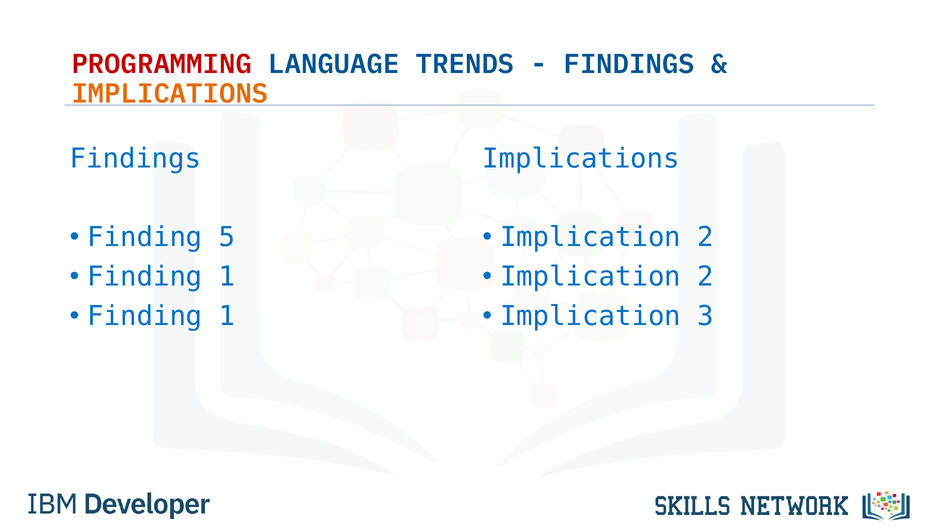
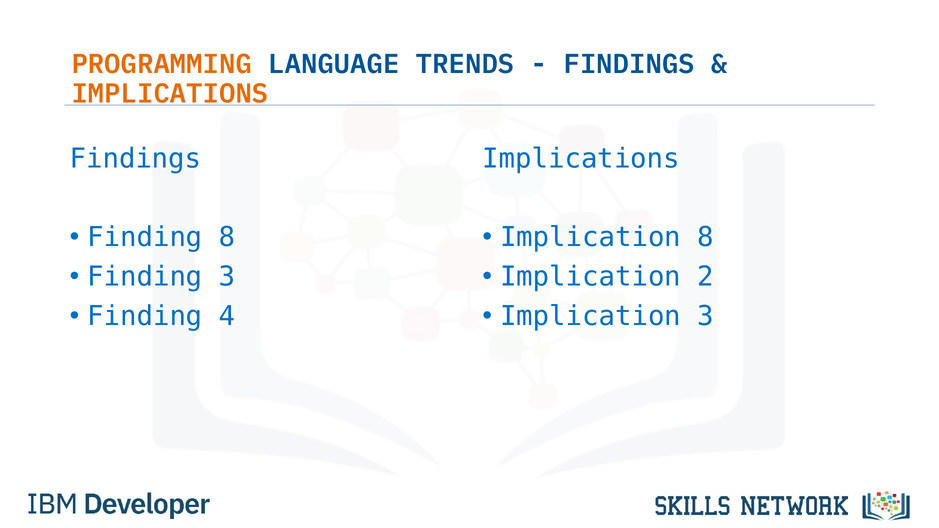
PROGRAMMING colour: red -> orange
Finding 5: 5 -> 8
2 at (706, 238): 2 -> 8
1 at (227, 277): 1 -> 3
1 at (227, 316): 1 -> 4
